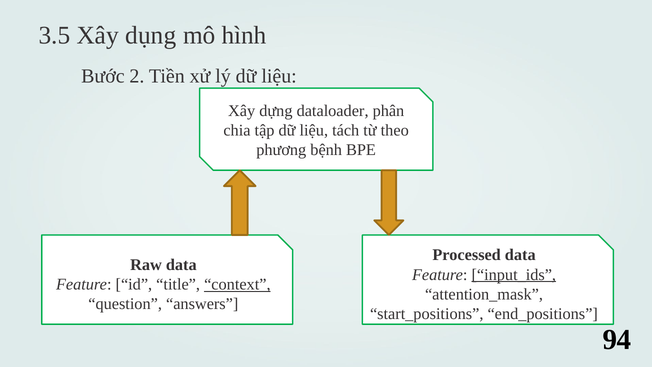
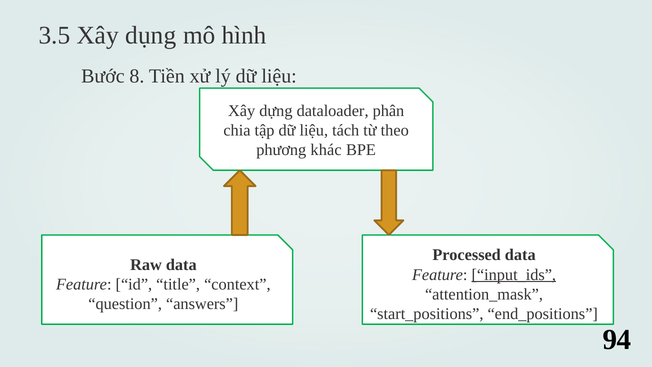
2: 2 -> 8
bệnh: bệnh -> khác
context underline: present -> none
